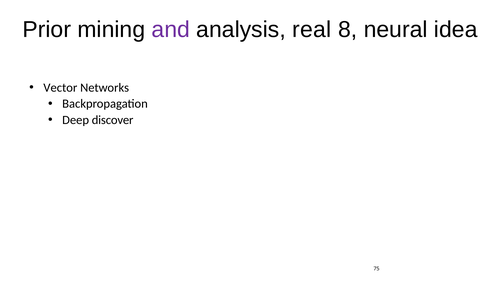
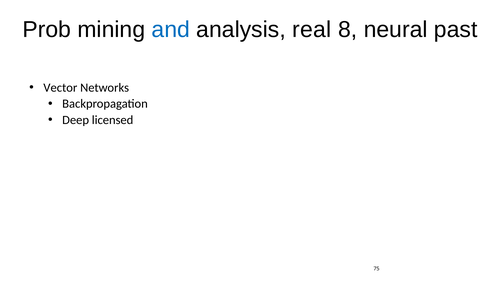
Prior: Prior -> Prob
and colour: purple -> blue
idea: idea -> past
discover: discover -> licensed
